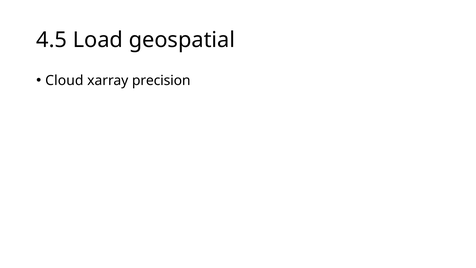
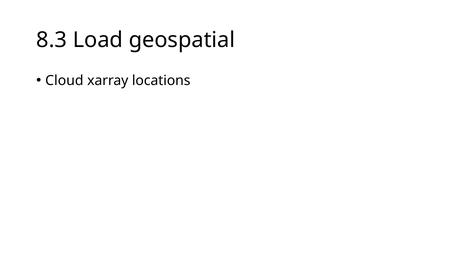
4.5: 4.5 -> 8.3
precision: precision -> locations
